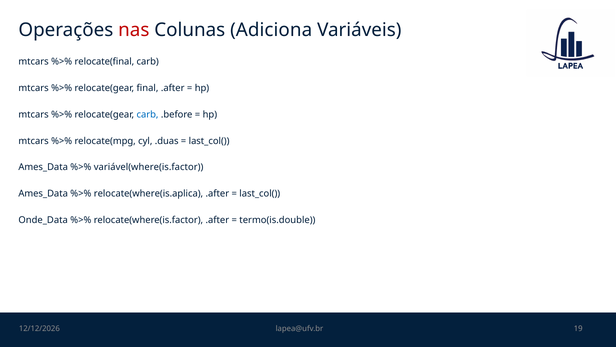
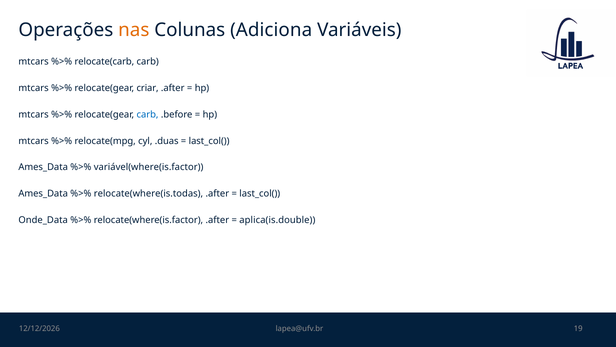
nas colour: red -> orange
relocate(final: relocate(final -> relocate(carb
final: final -> criar
relocate(where(is.aplica: relocate(where(is.aplica -> relocate(where(is.todas
termo(is.double: termo(is.double -> aplica(is.double
